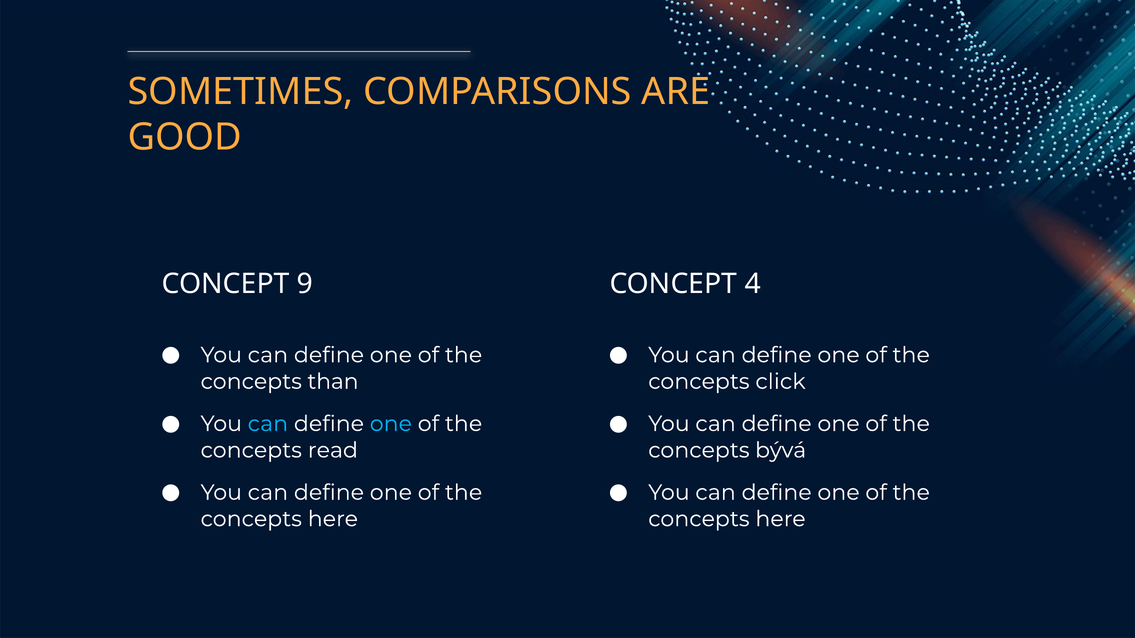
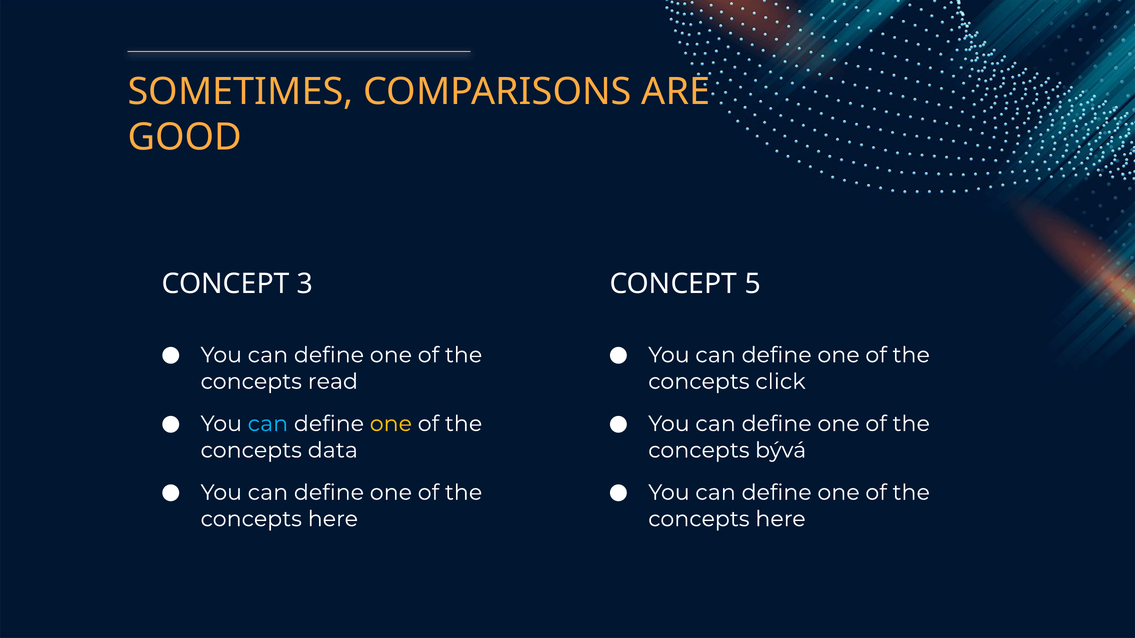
9: 9 -> 3
4: 4 -> 5
than: than -> read
one at (391, 424) colour: light blue -> yellow
read: read -> data
